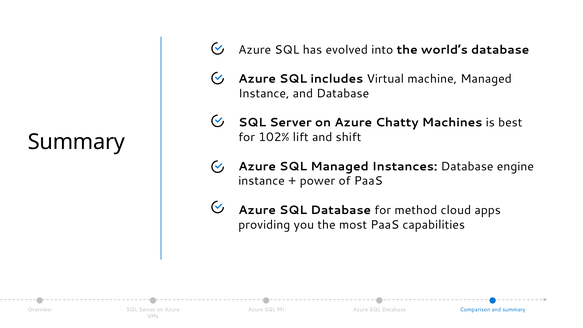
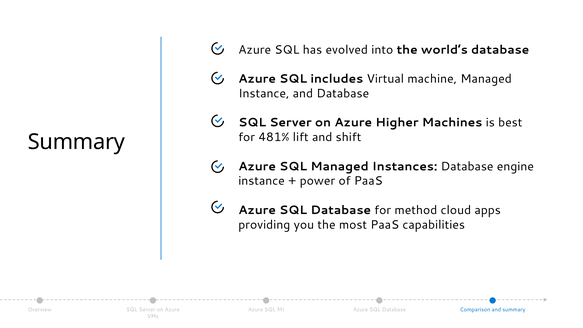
Chatty: Chatty -> Higher
102%: 102% -> 481%
